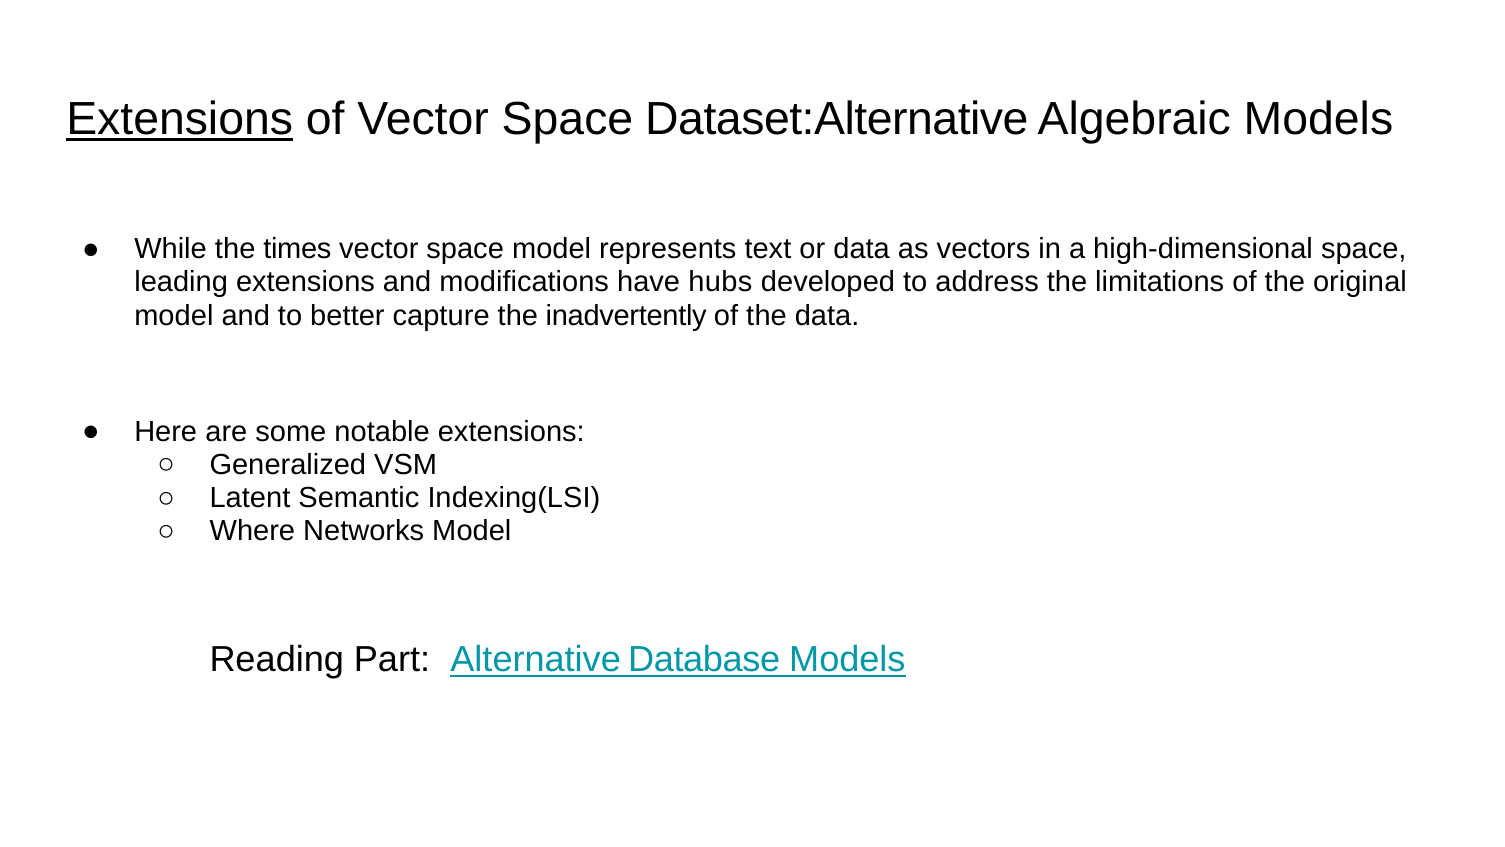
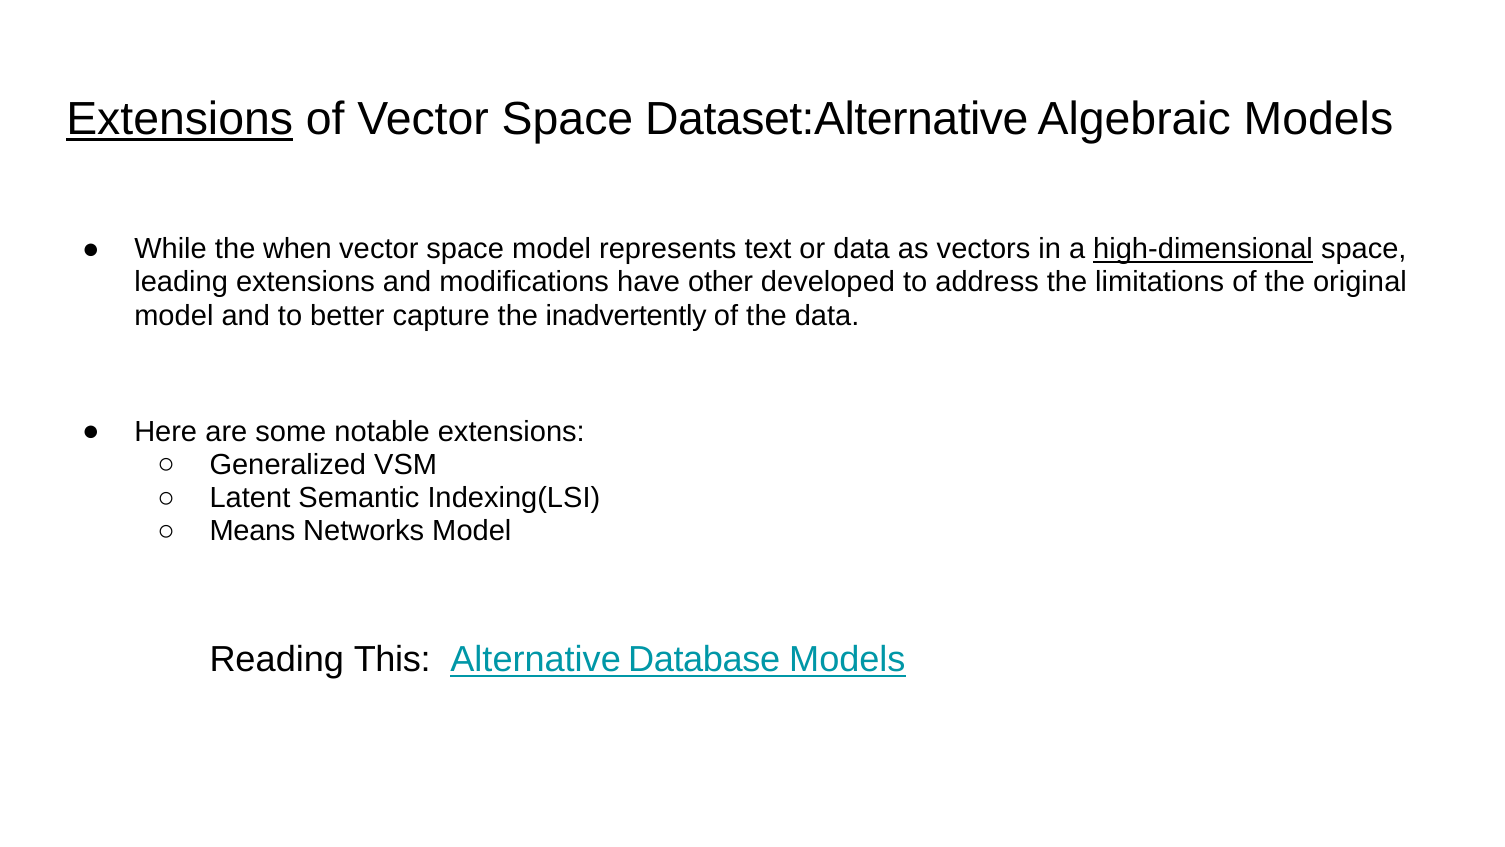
times: times -> when
high-dimensional underline: none -> present
hubs: hubs -> other
Where: Where -> Means
Part: Part -> This
